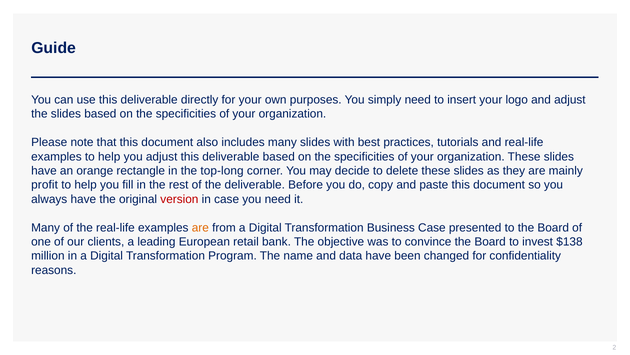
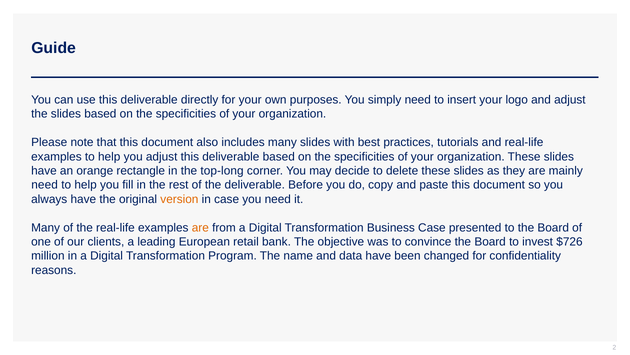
profit at (45, 185): profit -> need
version colour: red -> orange
$138: $138 -> $726
